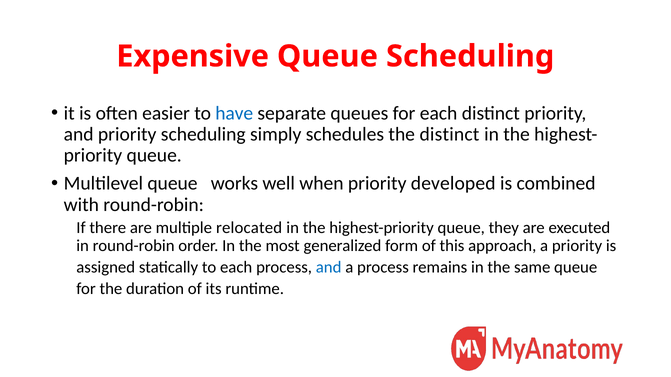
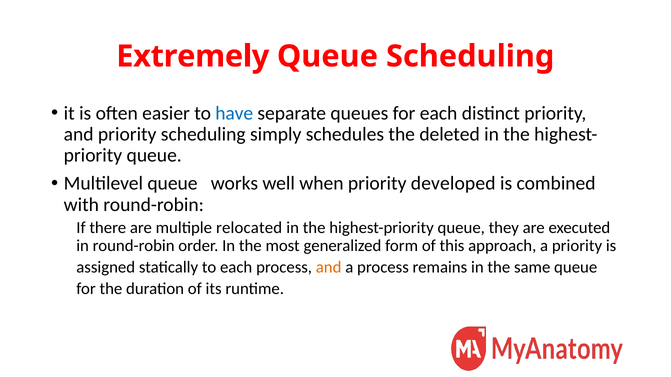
Expensive: Expensive -> Extremely
the distinct: distinct -> deleted
and at (329, 268) colour: blue -> orange
